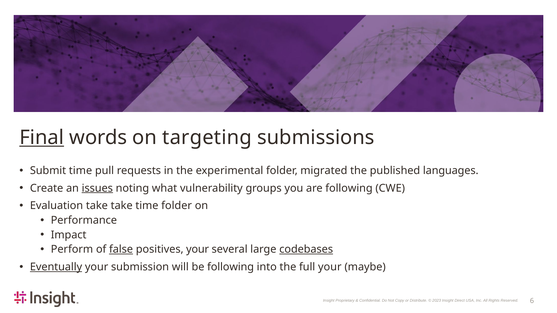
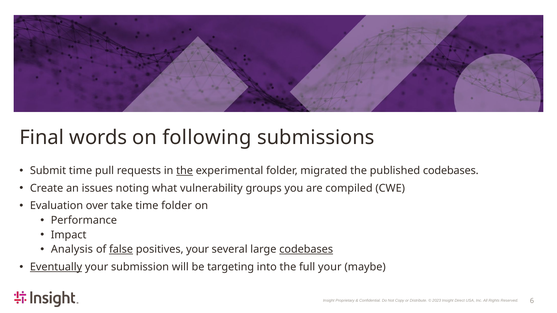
Final underline: present -> none
targeting: targeting -> following
the at (185, 171) underline: none -> present
published languages: languages -> codebases
issues underline: present -> none
are following: following -> compiled
Evaluation take: take -> over
Perform: Perform -> Analysis
be following: following -> targeting
